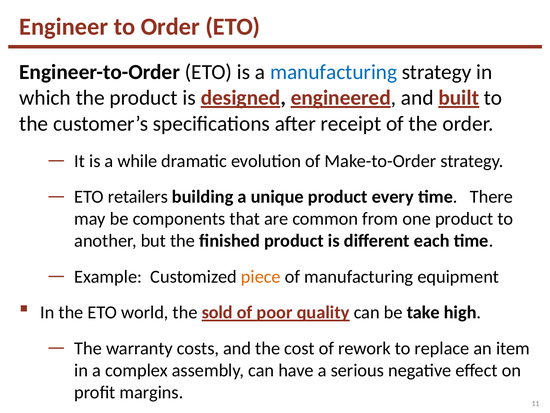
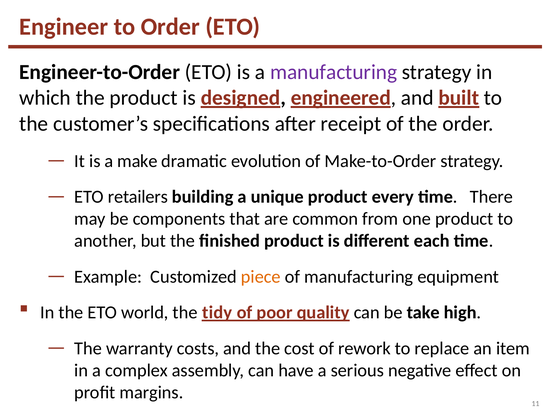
manufacturing at (334, 72) colour: blue -> purple
while: while -> make
sold: sold -> tidy
